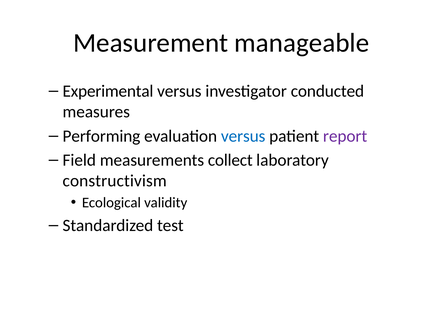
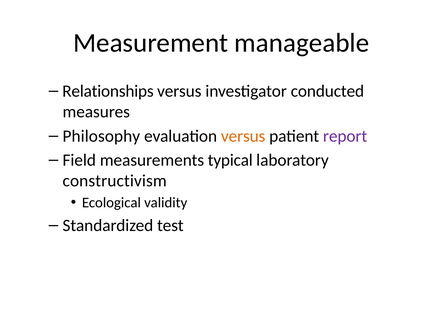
Experimental: Experimental -> Relationships
Performing: Performing -> Philosophy
versus at (243, 136) colour: blue -> orange
collect: collect -> typical
